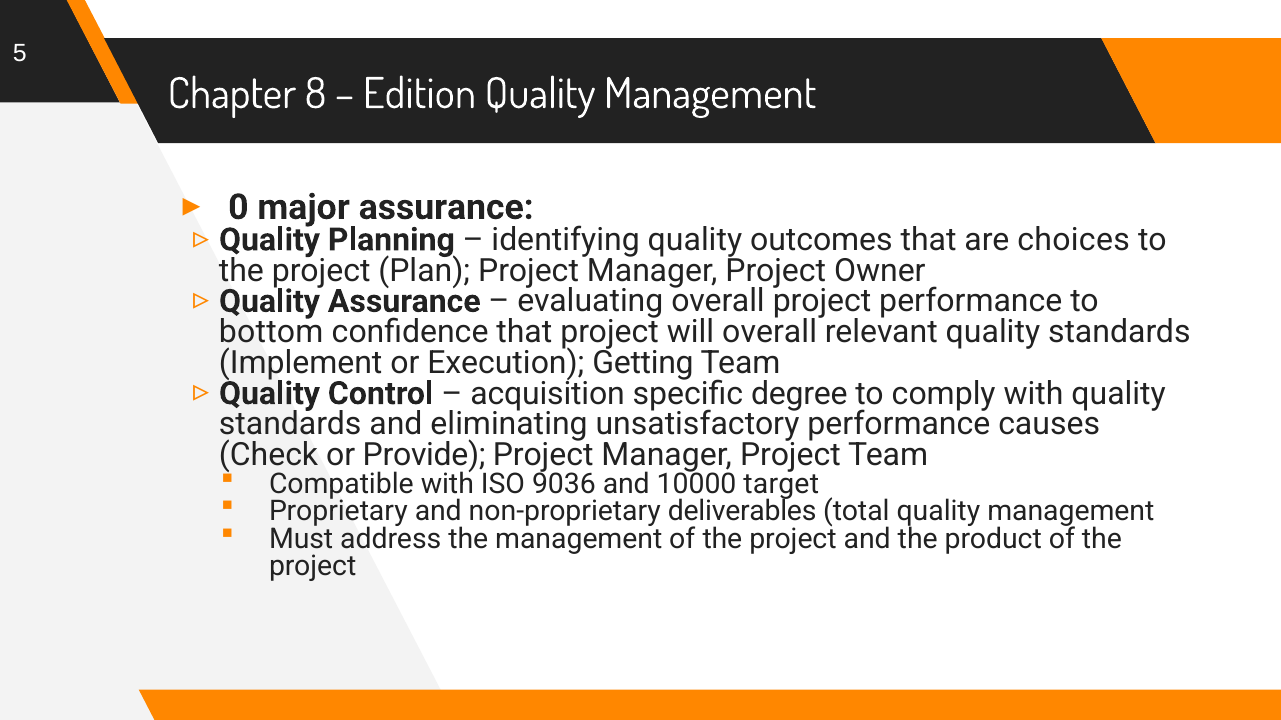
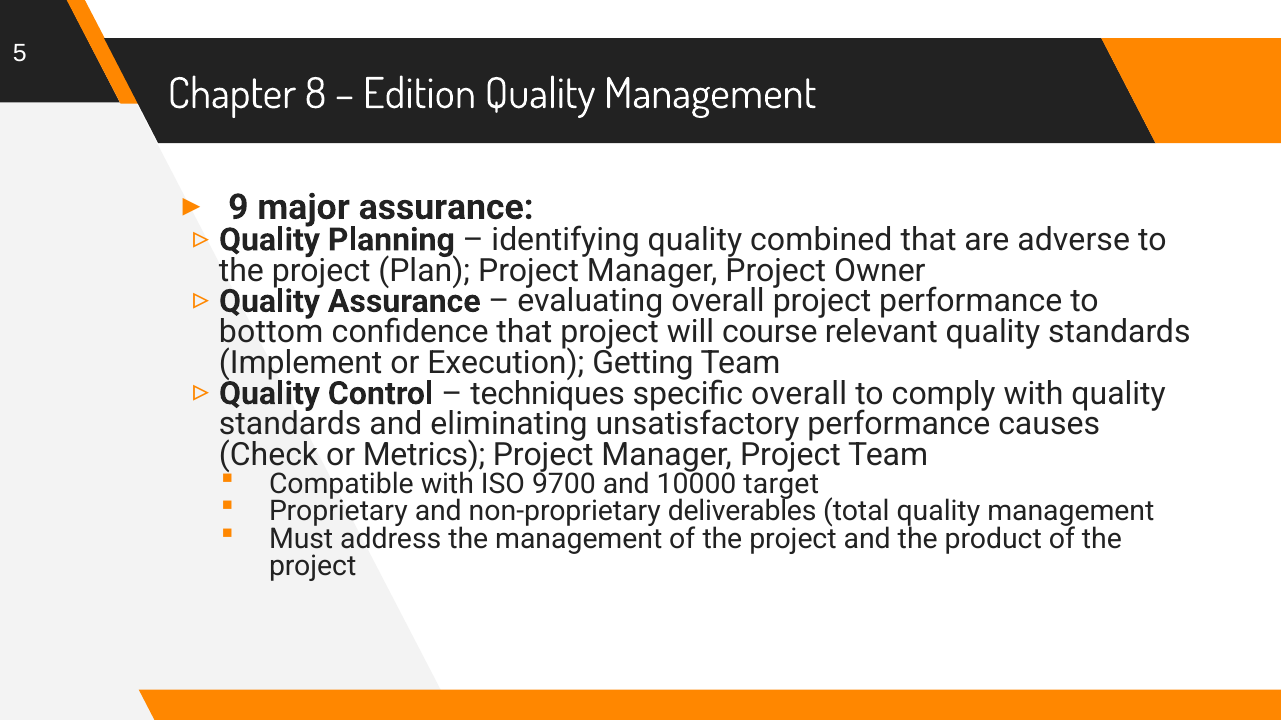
0: 0 -> 9
outcomes: outcomes -> combined
choices: choices -> adverse
will overall: overall -> course
acquisition: acquisition -> techniques
specific degree: degree -> overall
Provide: Provide -> Metrics
9036: 9036 -> 9700
